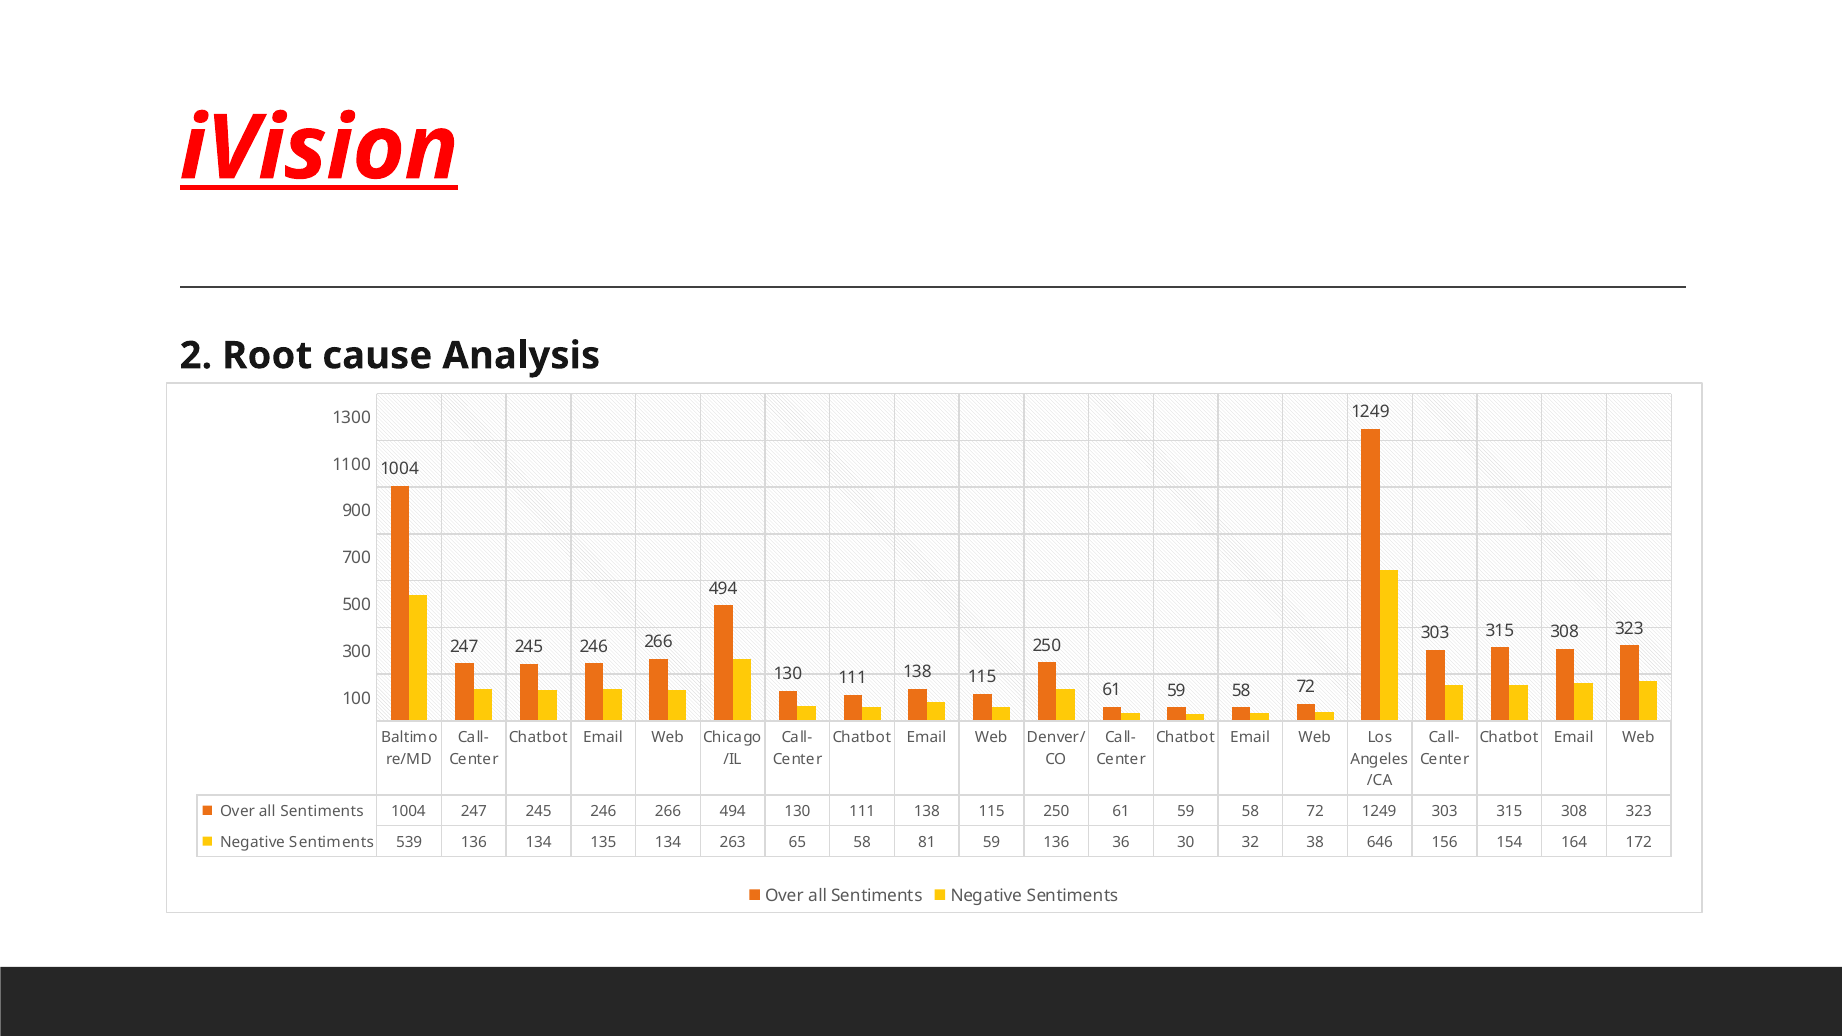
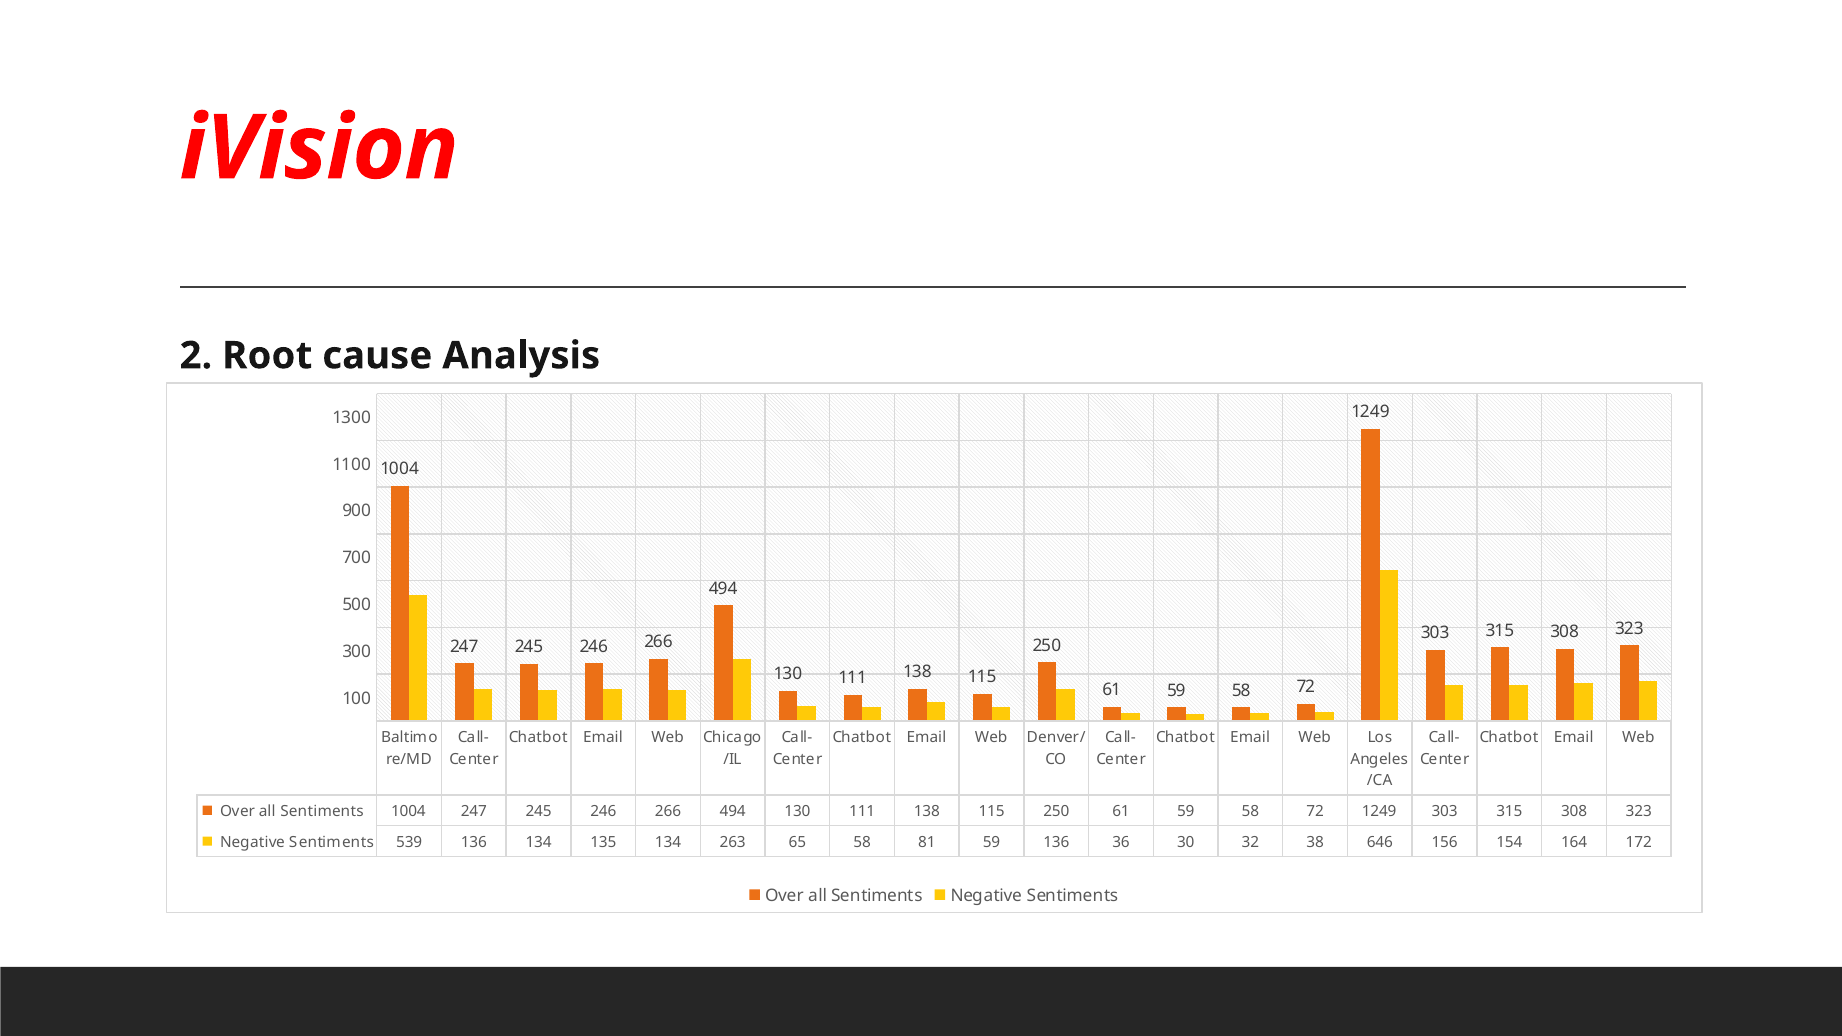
iVision underline: present -> none
